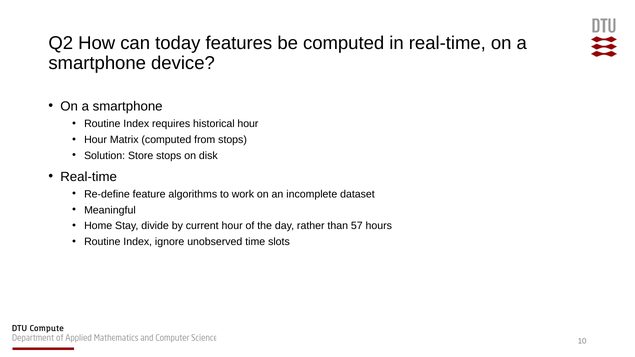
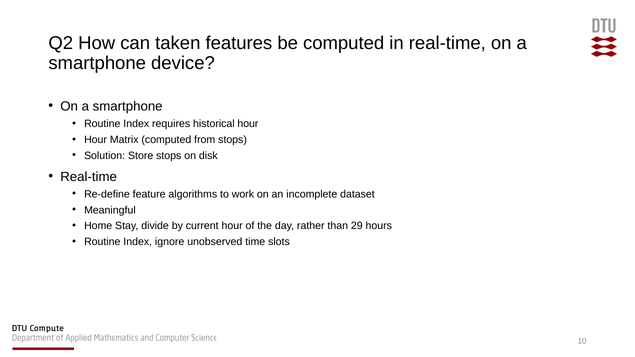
today: today -> taken
57: 57 -> 29
